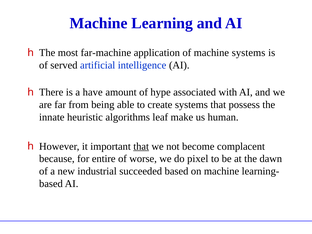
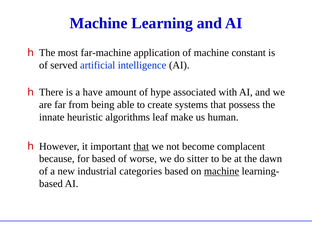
machine systems: systems -> constant
for entire: entire -> based
pixel: pixel -> sitter
succeeded: succeeded -> categories
machine at (222, 171) underline: none -> present
